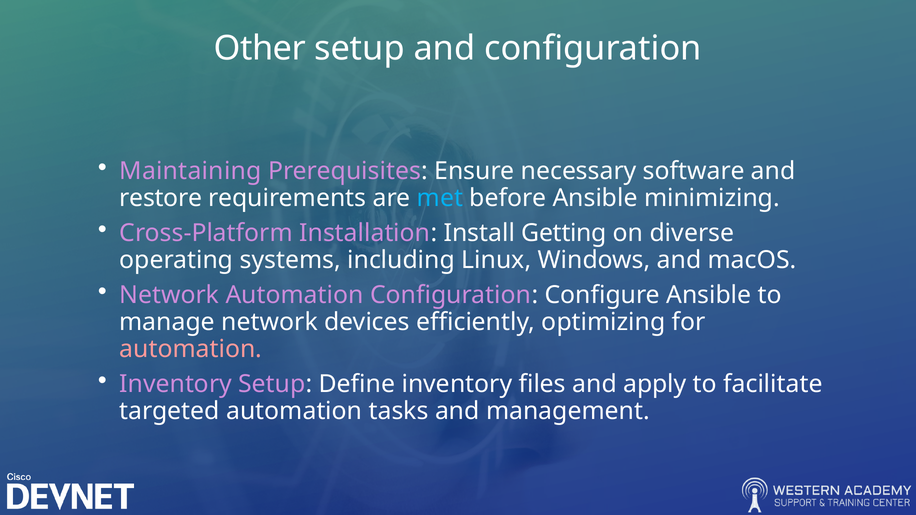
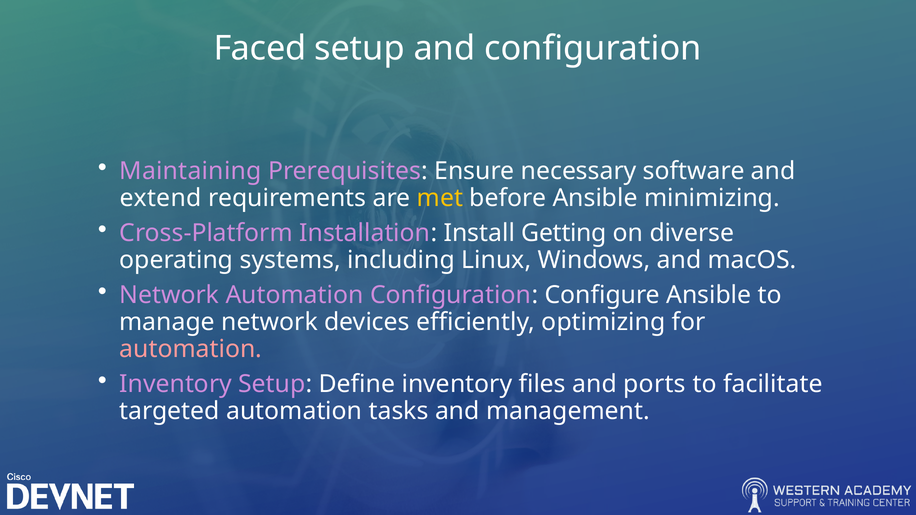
Other: Other -> Faced
restore: restore -> extend
met colour: light blue -> yellow
apply: apply -> ports
